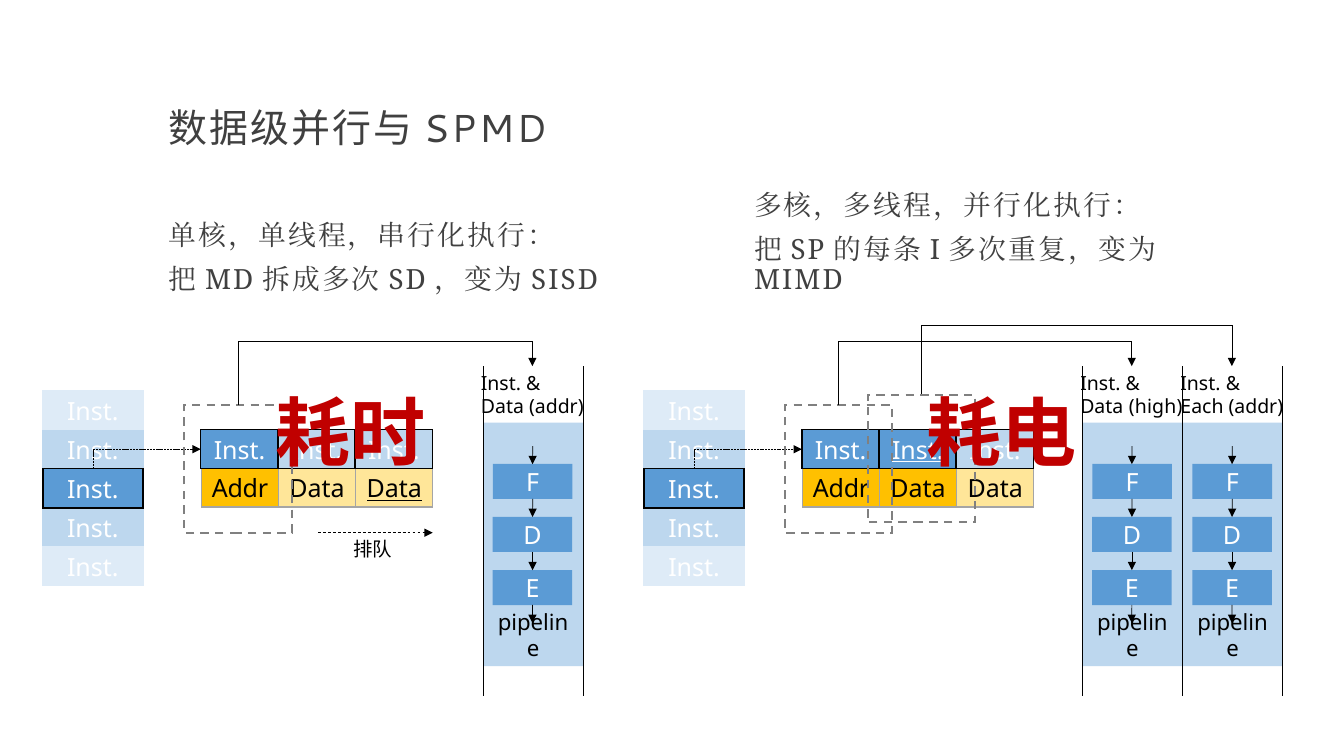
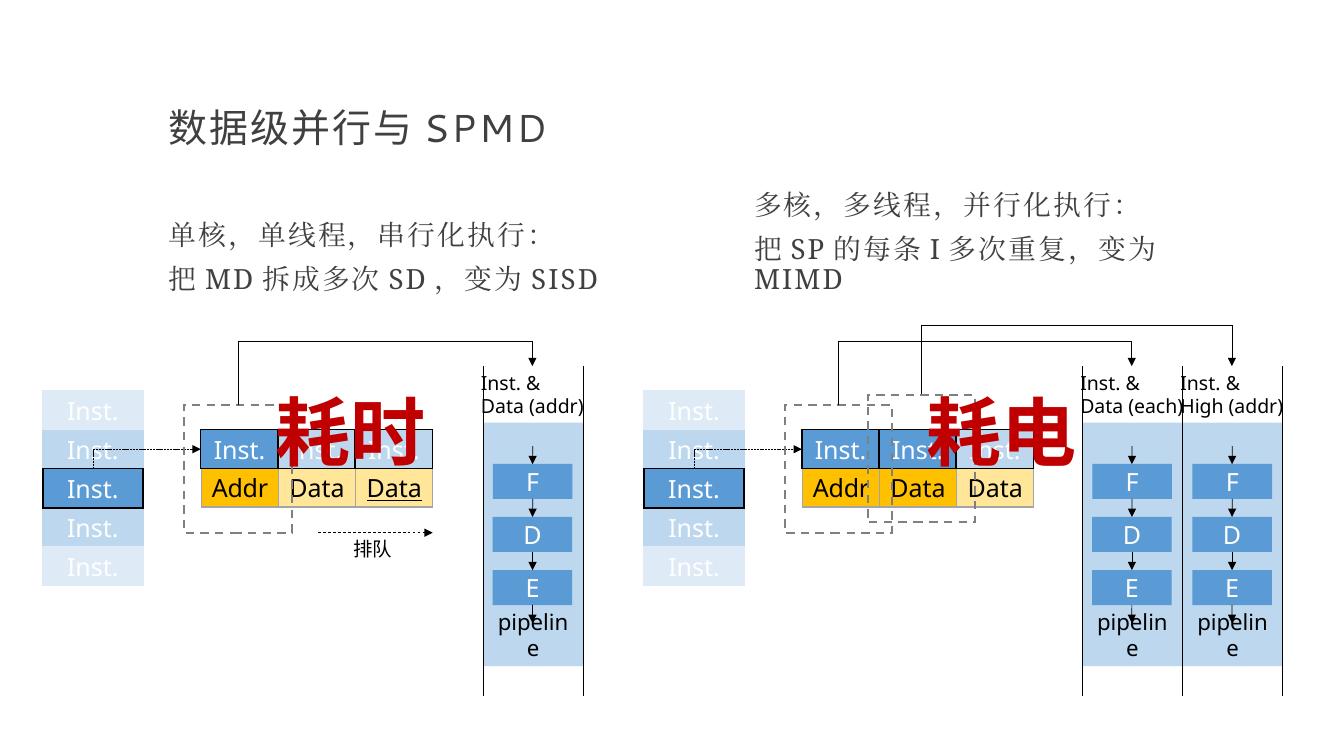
high: high -> each
Each: Each -> High
Inst at (918, 451) underline: present -> none
